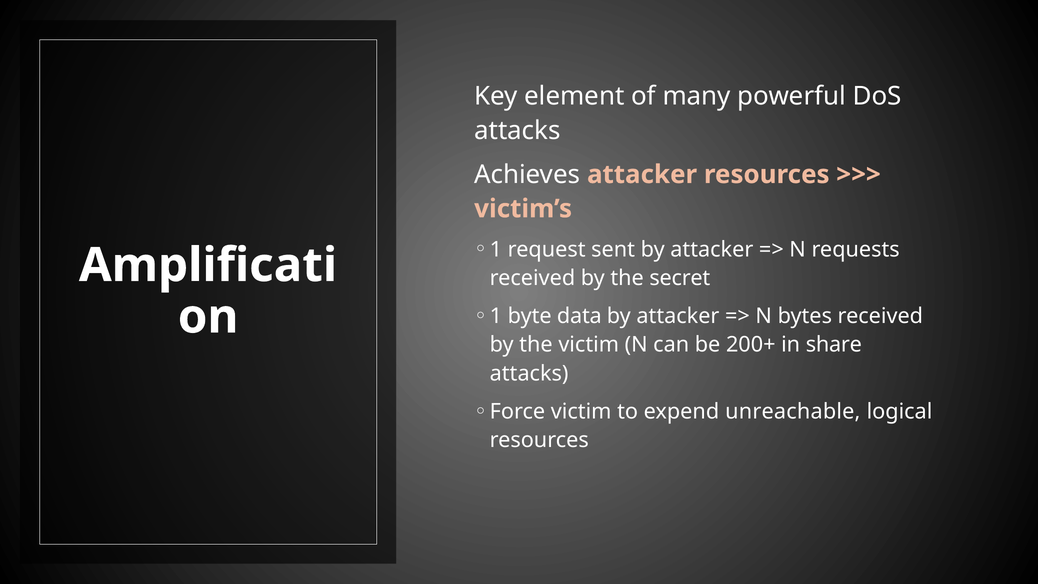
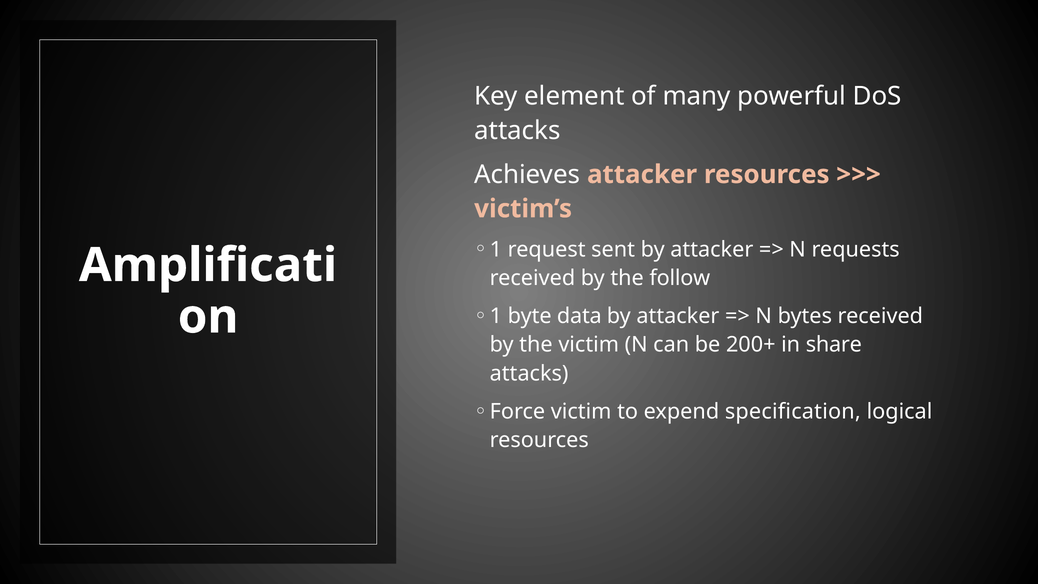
secret: secret -> follow
unreachable: unreachable -> specification
